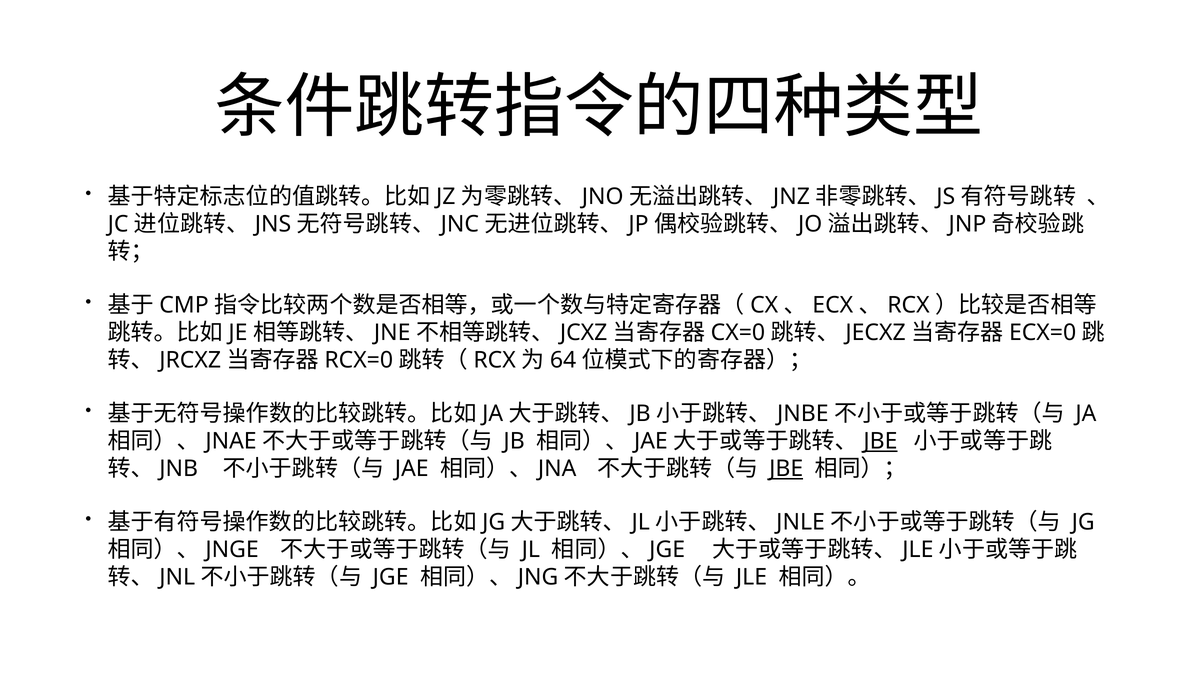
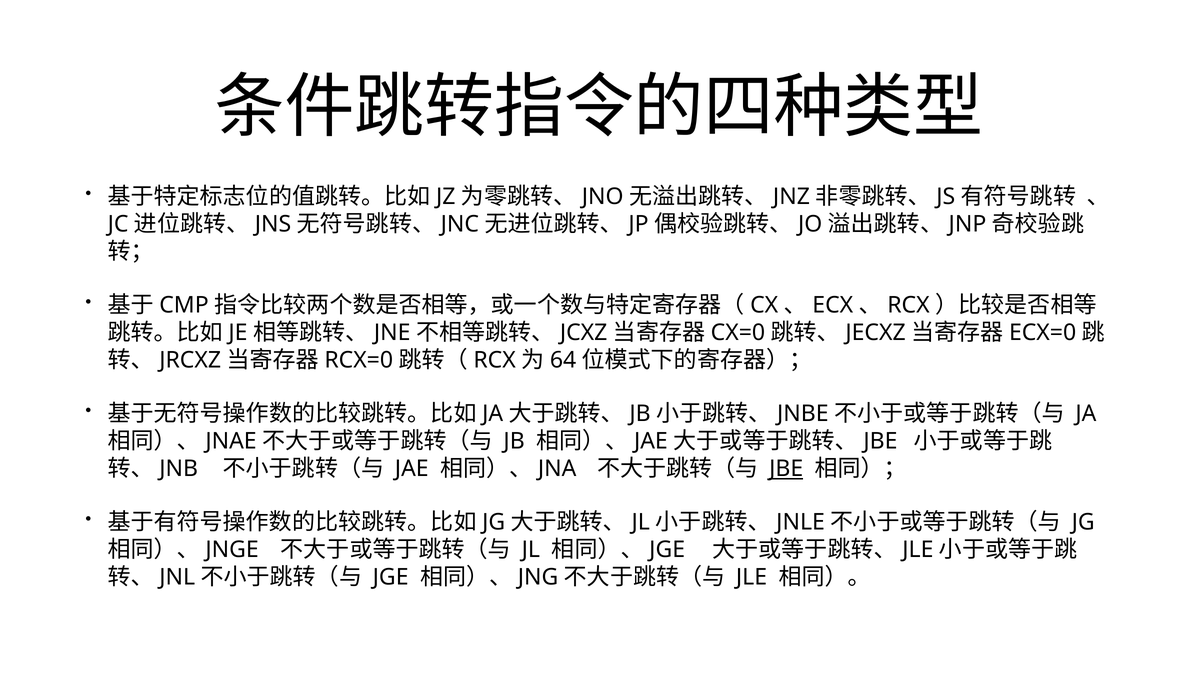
JBE at (880, 441) underline: present -> none
